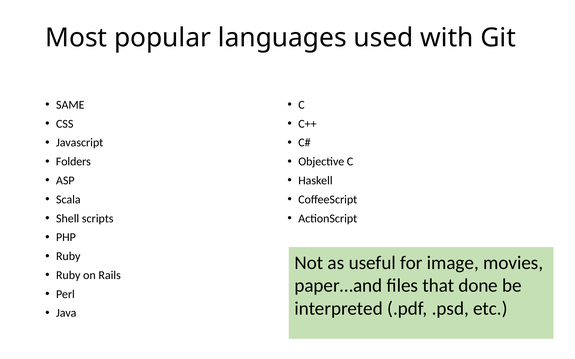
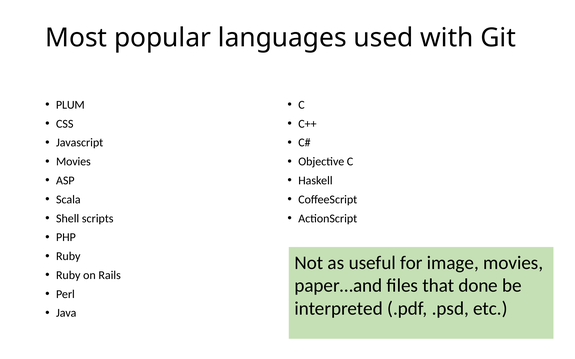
SAME: SAME -> PLUM
Folders at (73, 162): Folders -> Movies
